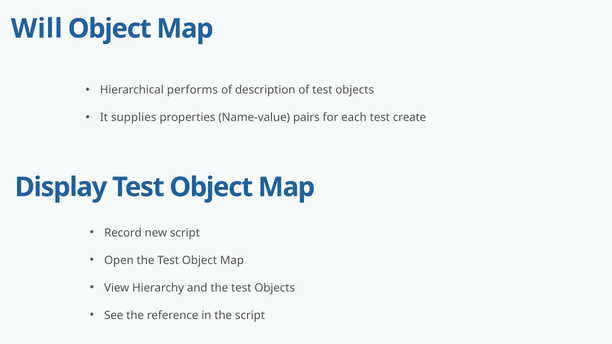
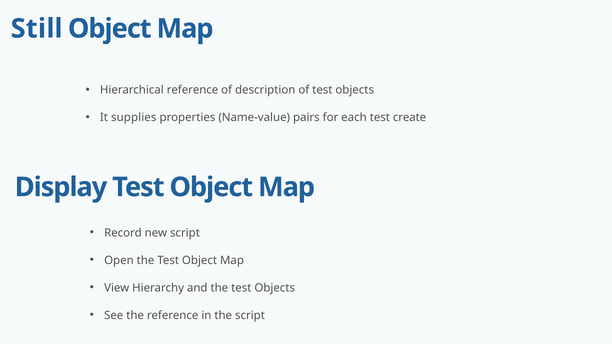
Will: Will -> Still
Hierarchical performs: performs -> reference
